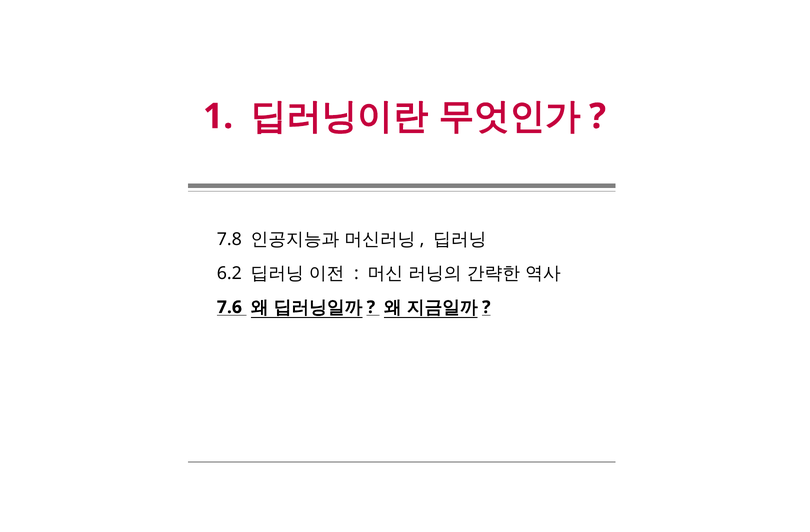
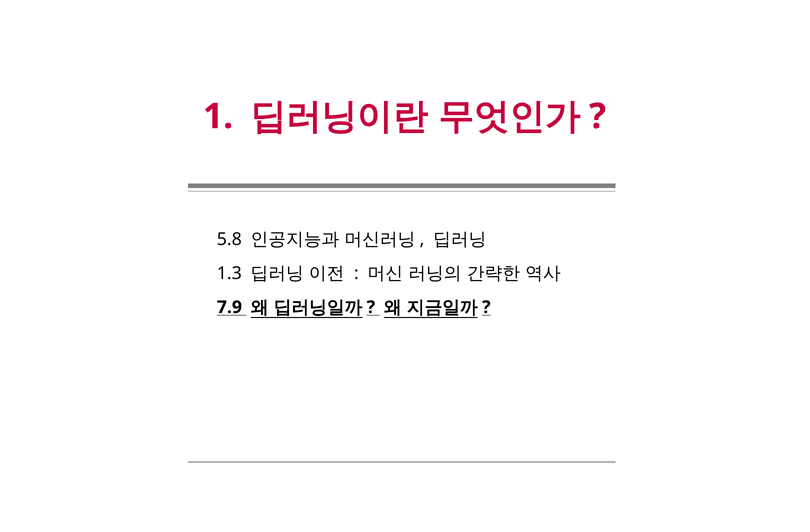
7.8: 7.8 -> 5.8
6.2: 6.2 -> 1.3
7.6: 7.6 -> 7.9
